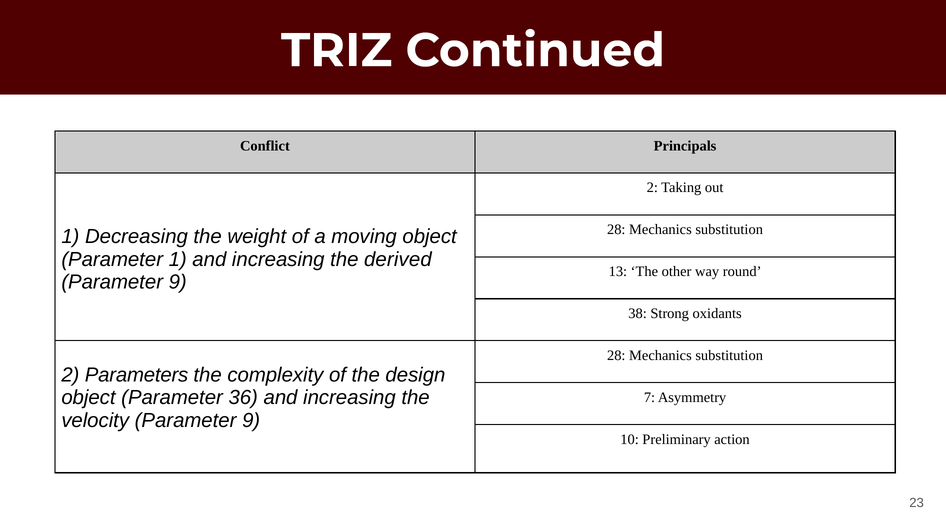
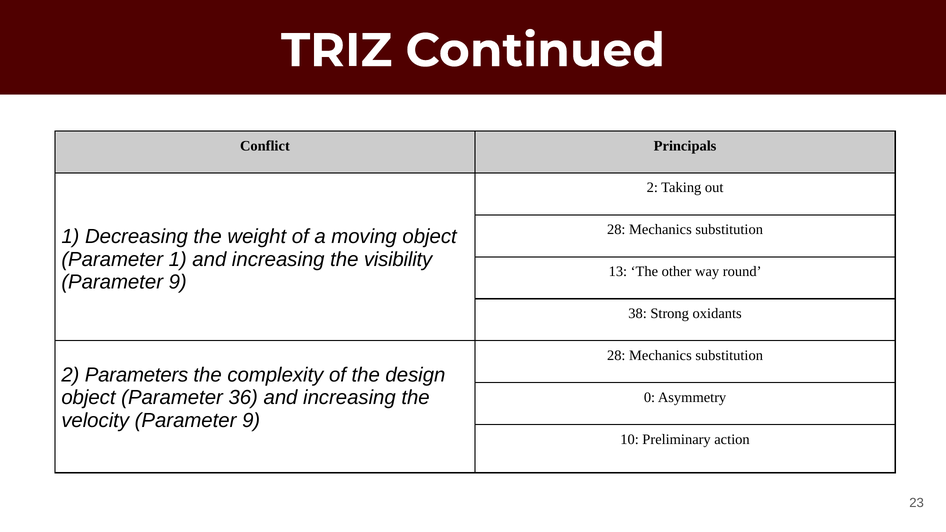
derived: derived -> visibility
7: 7 -> 0
